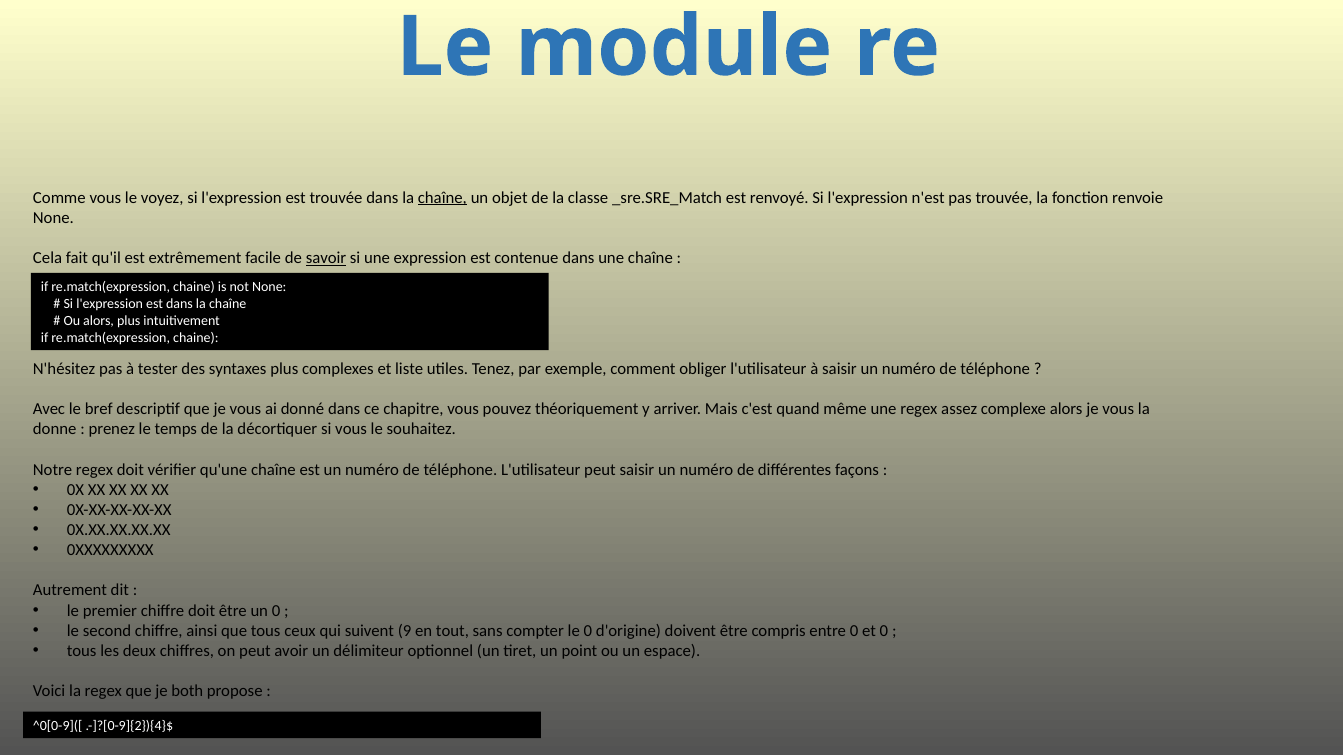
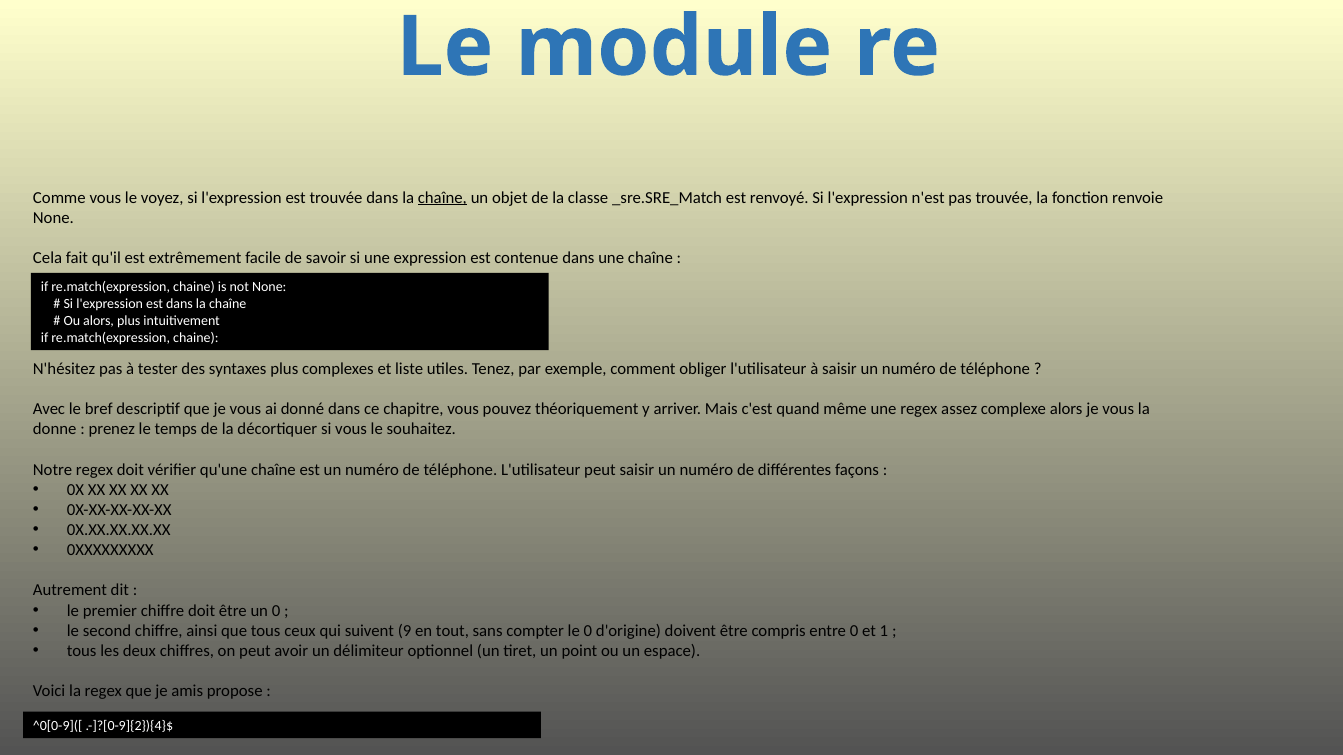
savoir underline: present -> none
et 0: 0 -> 1
both: both -> amis
